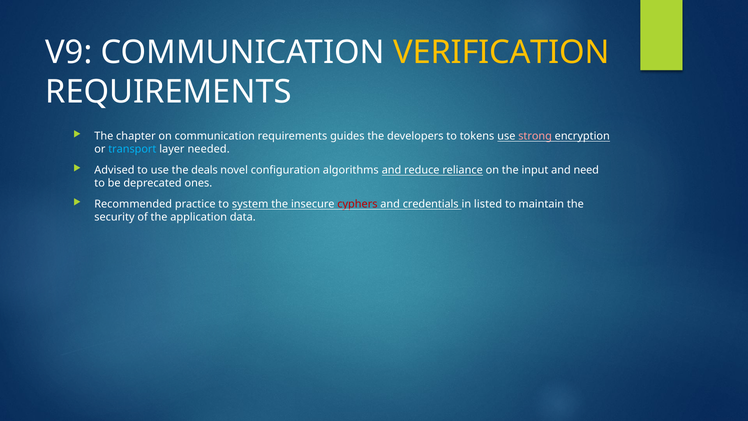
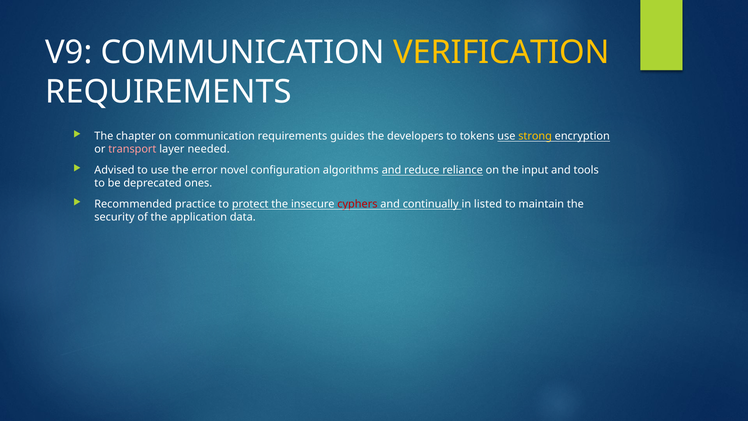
strong colour: pink -> yellow
transport colour: light blue -> pink
deals: deals -> error
need: need -> tools
system: system -> protect
credentials: credentials -> continually
